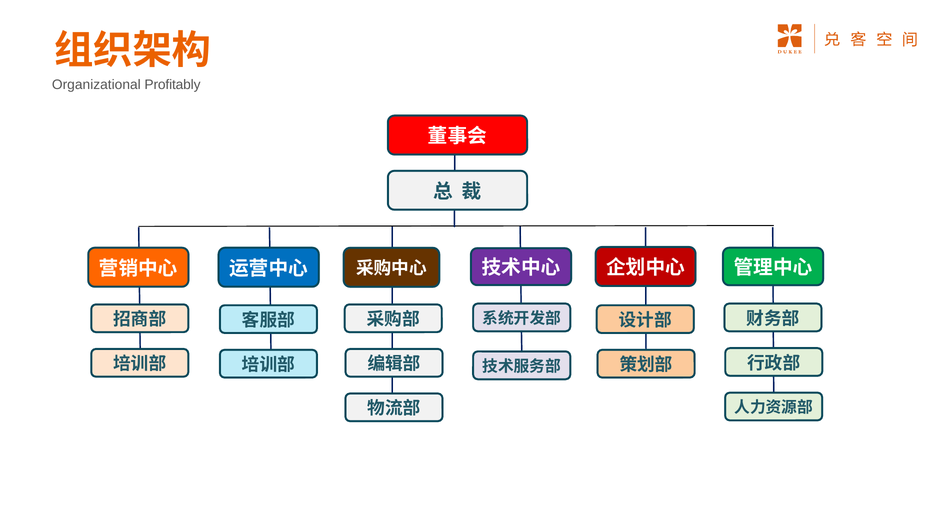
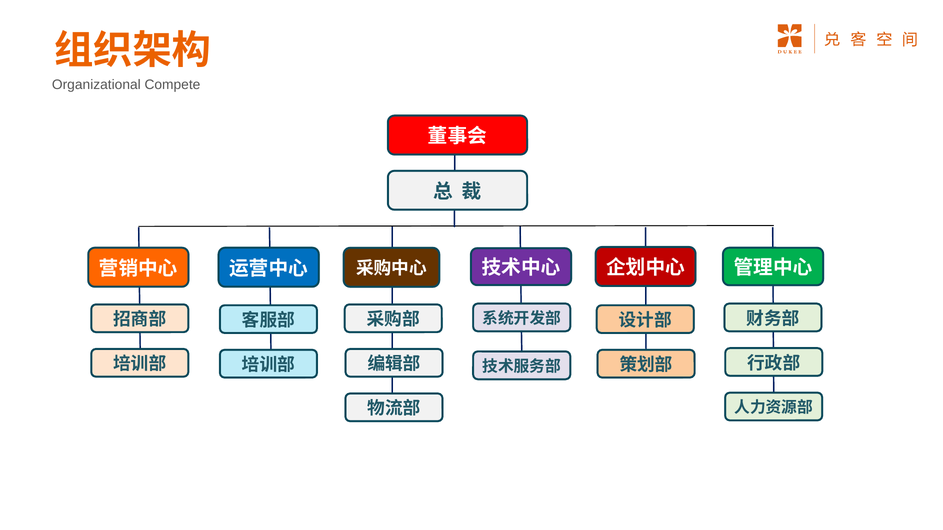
Profitably: Profitably -> Compete
